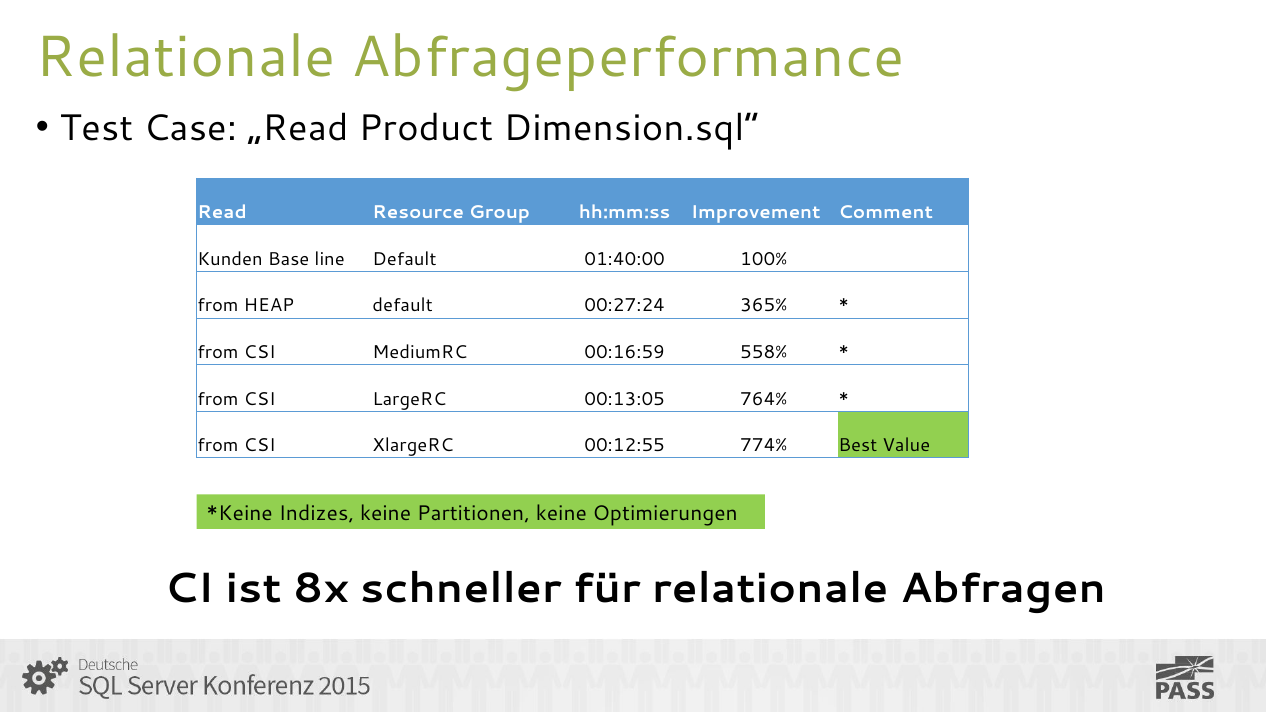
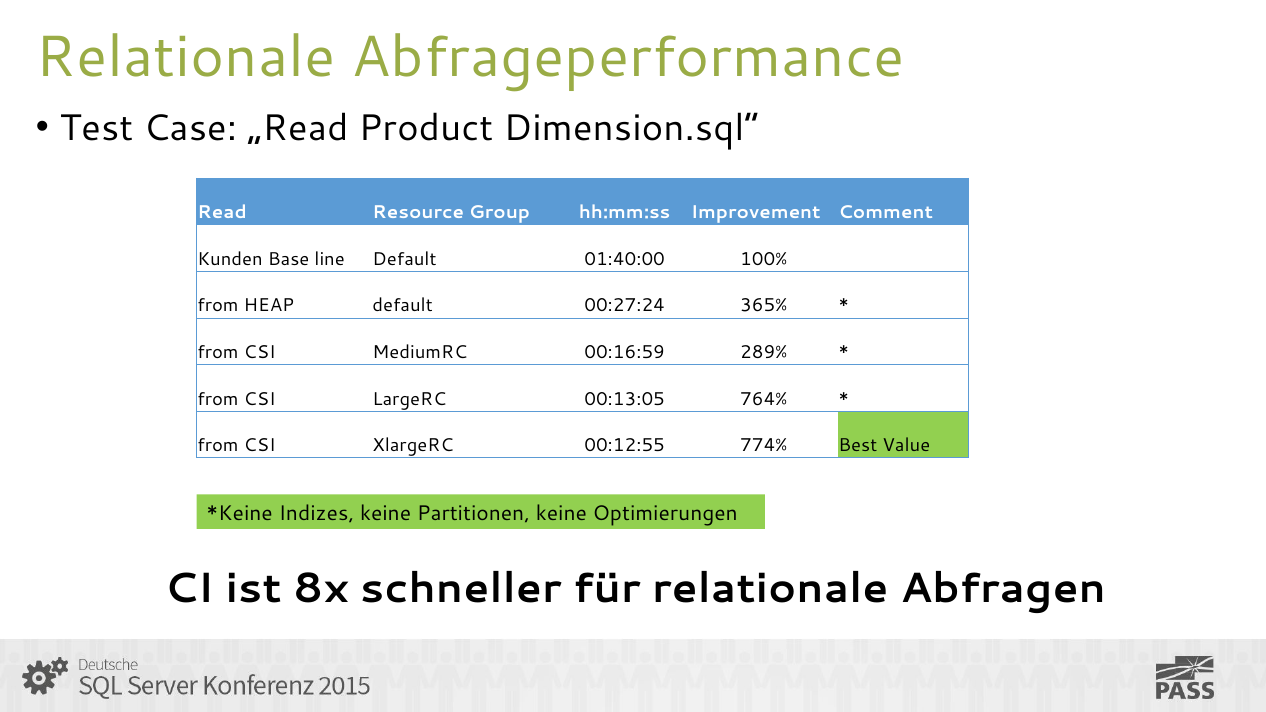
558%: 558% -> 289%
